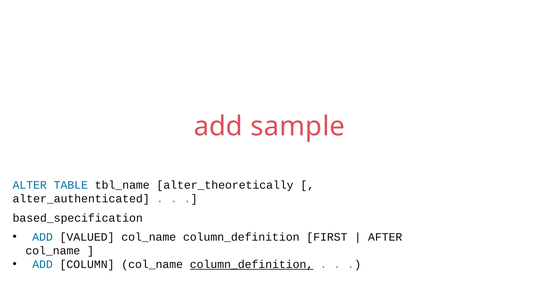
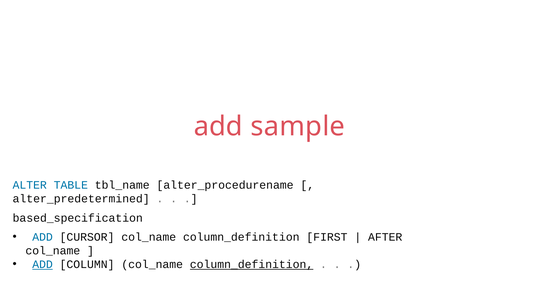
alter_theoretically: alter_theoretically -> alter_procedurename
alter_authenticated: alter_authenticated -> alter_predetermined
VALUED: VALUED -> CURSOR
ADD at (43, 264) underline: none -> present
